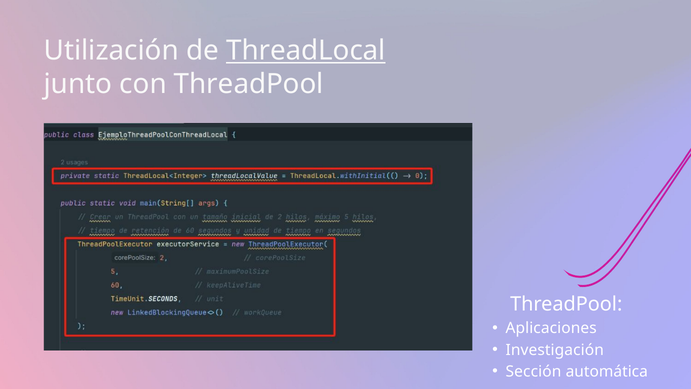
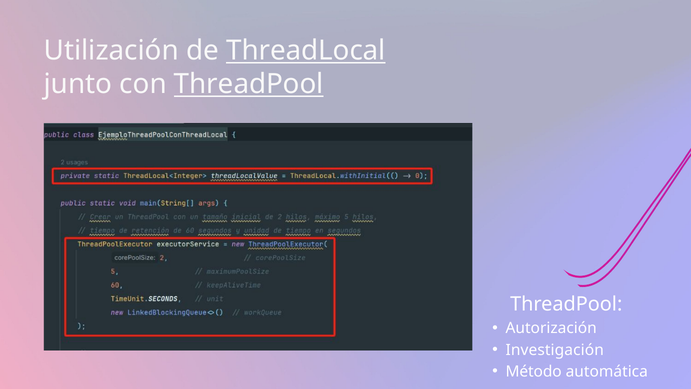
ThreadPool at (249, 84) underline: none -> present
Aplicaciones: Aplicaciones -> Autorización
Sección: Sección -> Método
